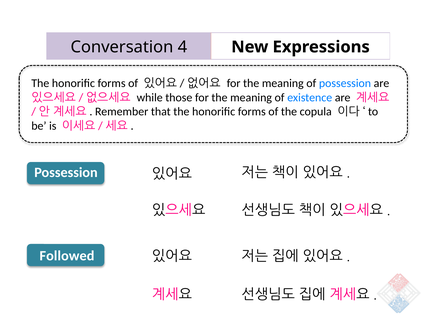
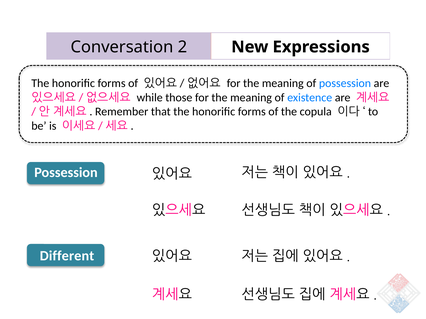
4: 4 -> 2
Followed: Followed -> Different
